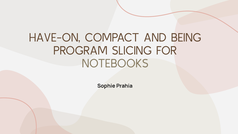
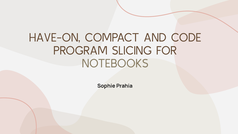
BEING: BEING -> CODE
